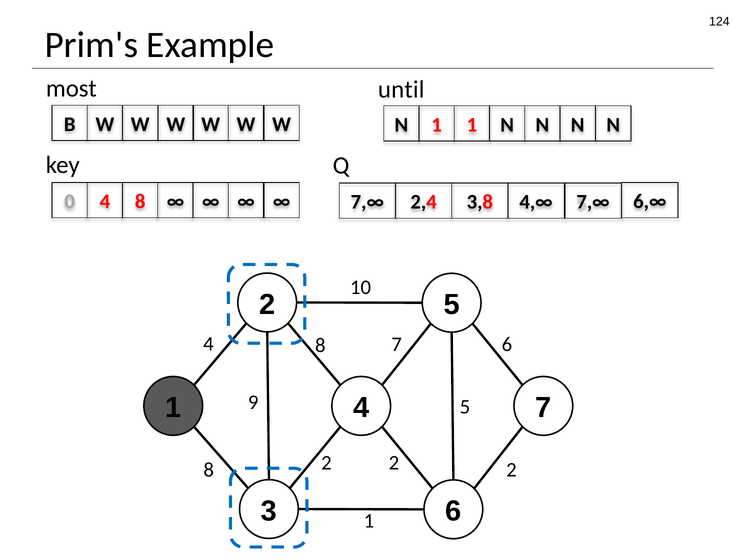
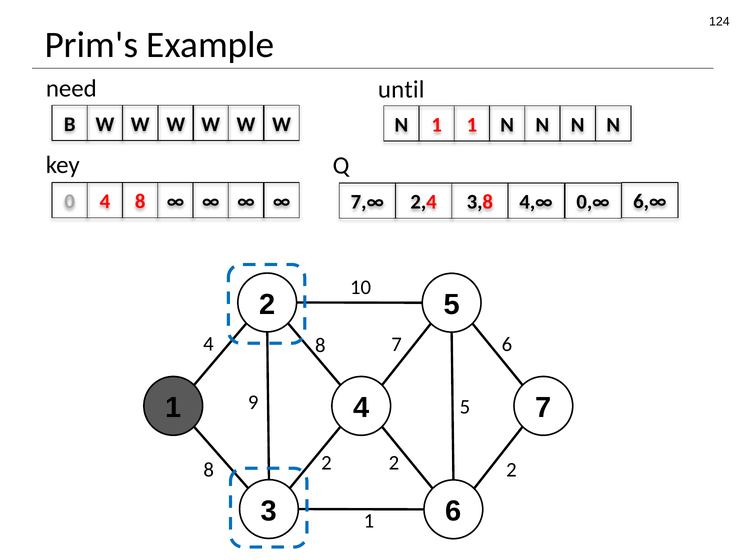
most: most -> need
4,∞ 7,∞: 7,∞ -> 0,∞
